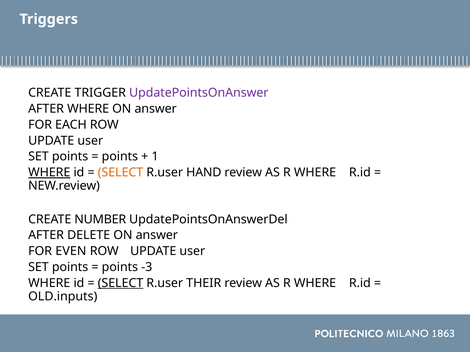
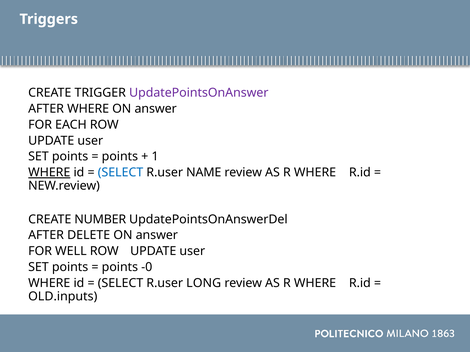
SELECT at (120, 173) colour: orange -> blue
HAND: HAND -> NAME
EVEN: EVEN -> WELL
-3: -3 -> -0
SELECT at (120, 283) underline: present -> none
THEIR: THEIR -> LONG
